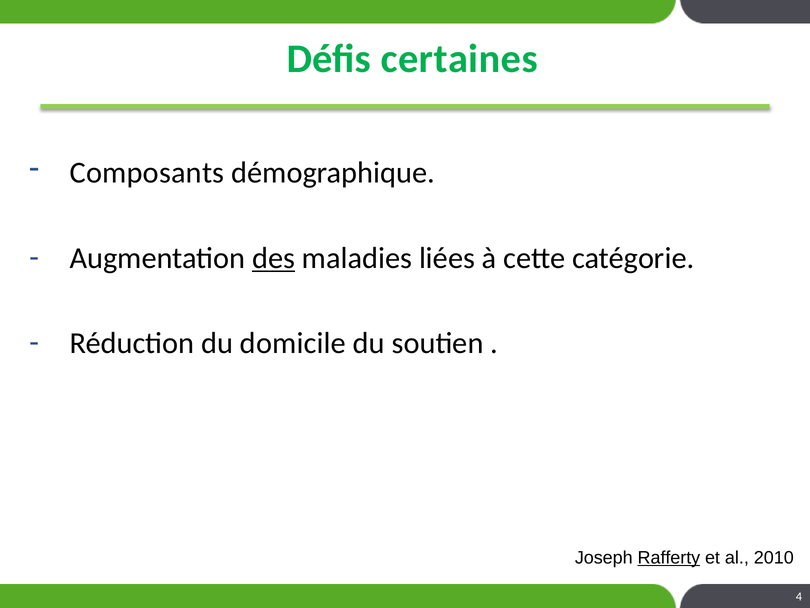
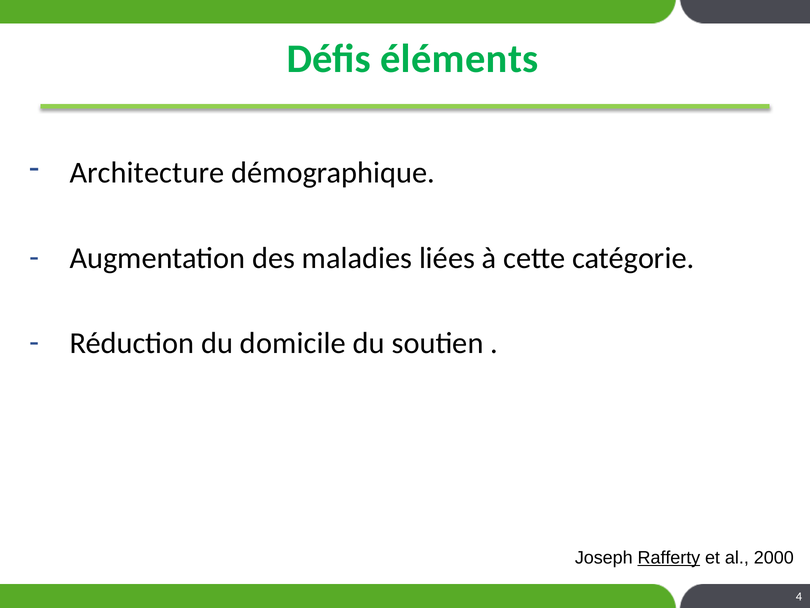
certaines: certaines -> éléments
Composants: Composants -> Architecture
des underline: present -> none
2010: 2010 -> 2000
